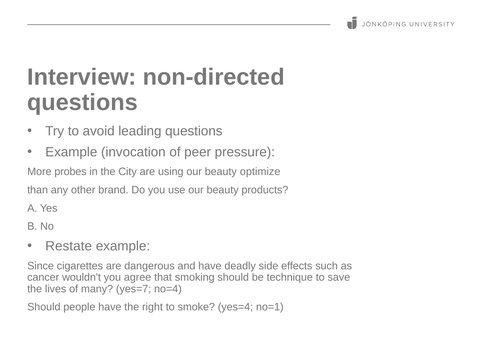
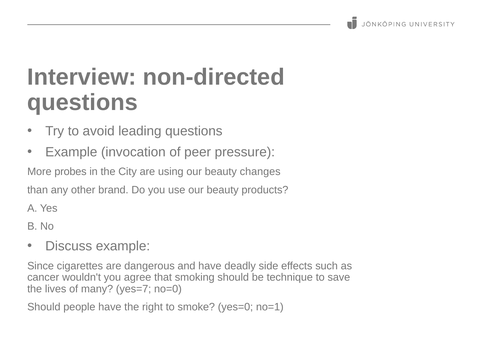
optimize: optimize -> changes
Restate: Restate -> Discuss
no=4: no=4 -> no=0
yes=4: yes=4 -> yes=0
